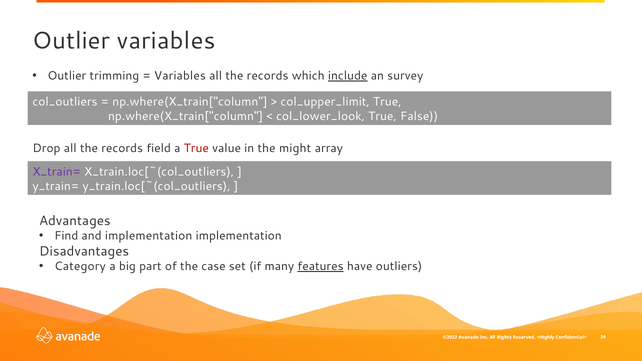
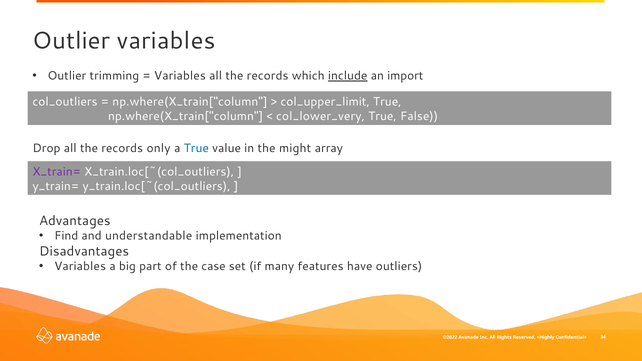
survey: survey -> import
col_lower_look: col_lower_look -> col_lower_very
field: field -> only
True at (196, 148) colour: red -> blue
and implementation: implementation -> understandable
Category at (80, 266): Category -> Variables
features underline: present -> none
